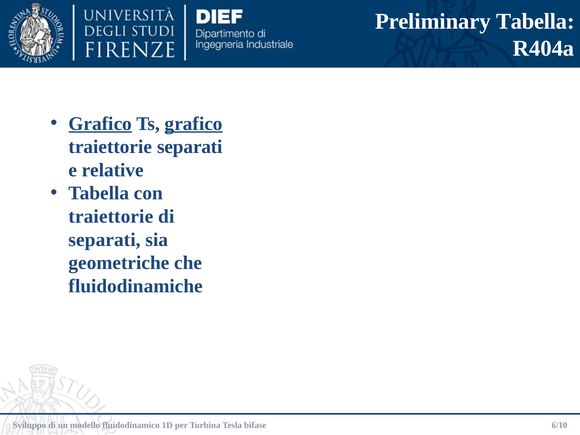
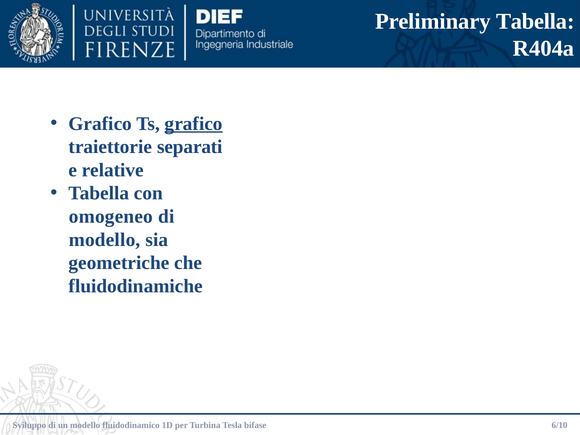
Grafico at (100, 124) underline: present -> none
traiettorie at (111, 216): traiettorie -> omogeneo
separati at (105, 240): separati -> modello
